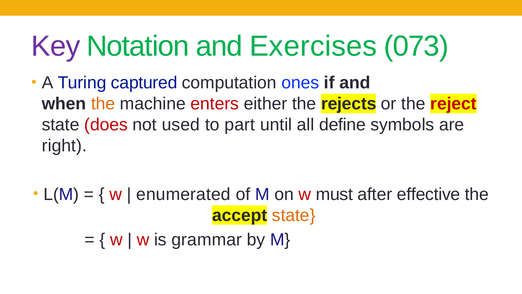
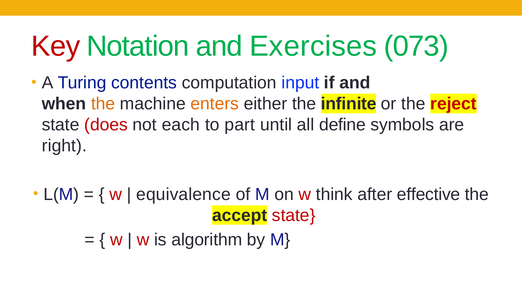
Key colour: purple -> red
captured: captured -> contents
ones: ones -> input
enters colour: red -> orange
rejects: rejects -> infinite
used: used -> each
enumerated: enumerated -> equivalence
must: must -> think
state at (294, 215) colour: orange -> red
grammar: grammar -> algorithm
